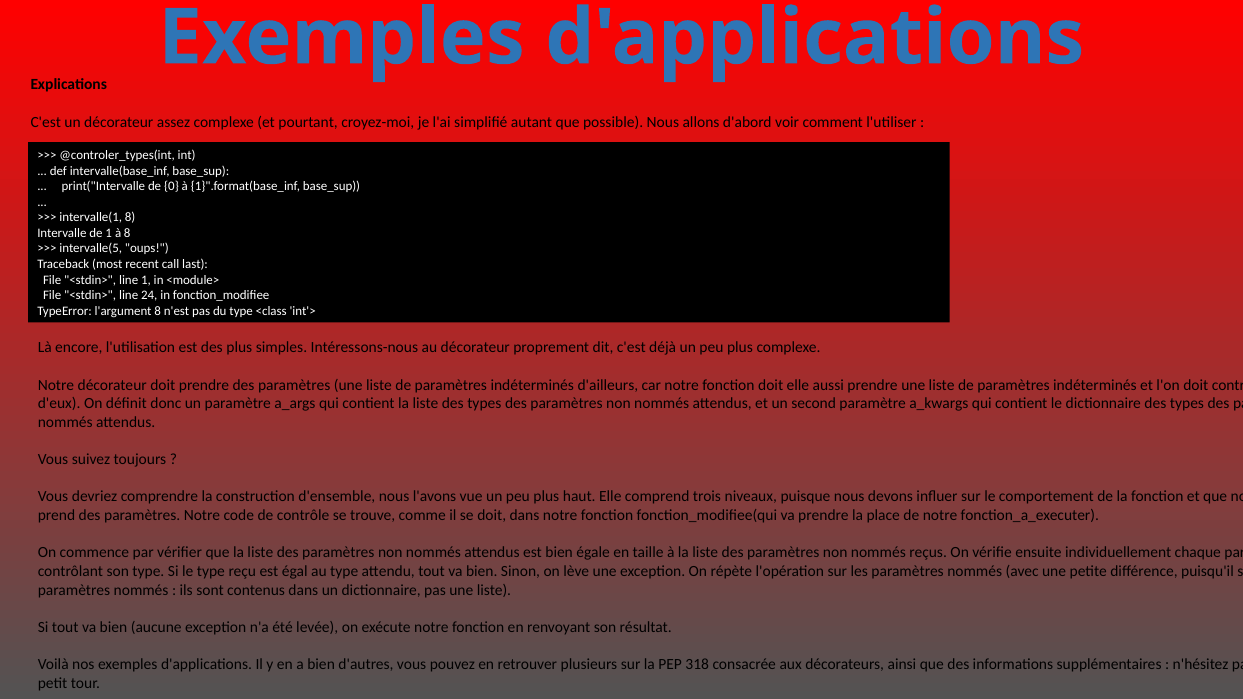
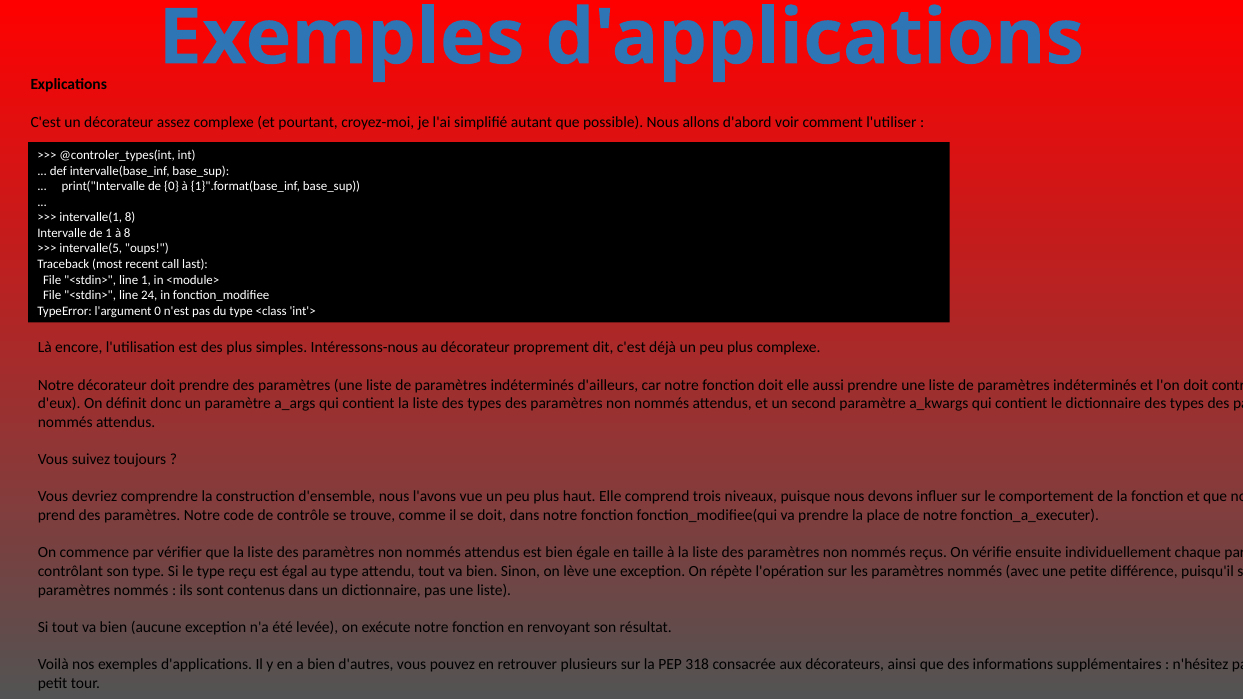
l'argument 8: 8 -> 0
